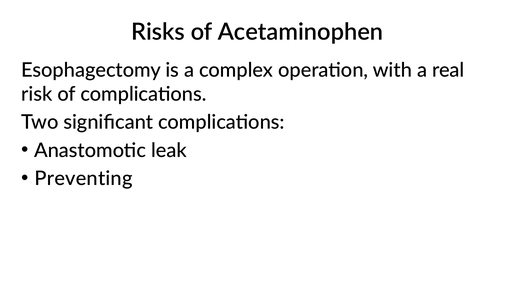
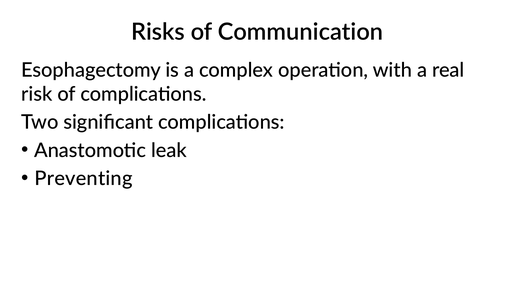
Acetaminophen: Acetaminophen -> Communication
